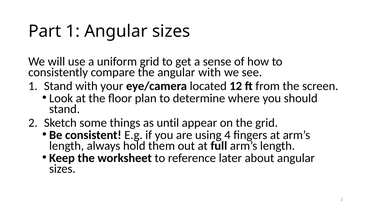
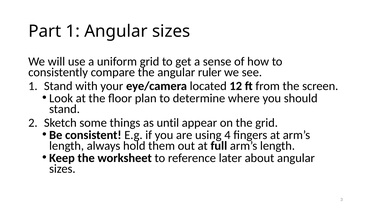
angular with: with -> ruler
